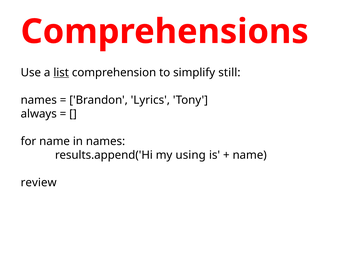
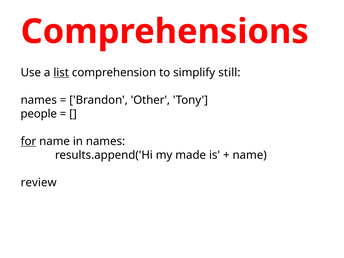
Lyrics: Lyrics -> Other
always: always -> people
for underline: none -> present
using: using -> made
